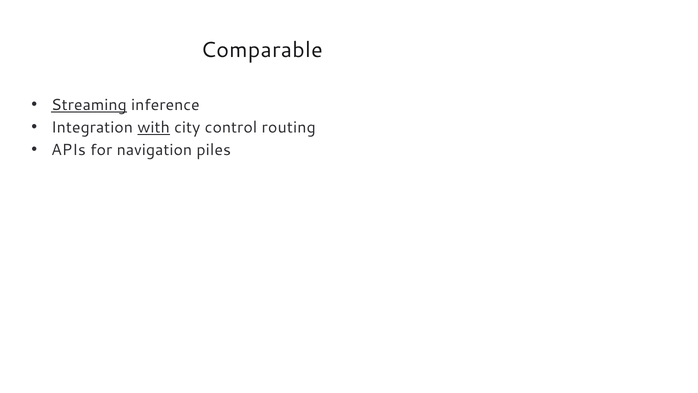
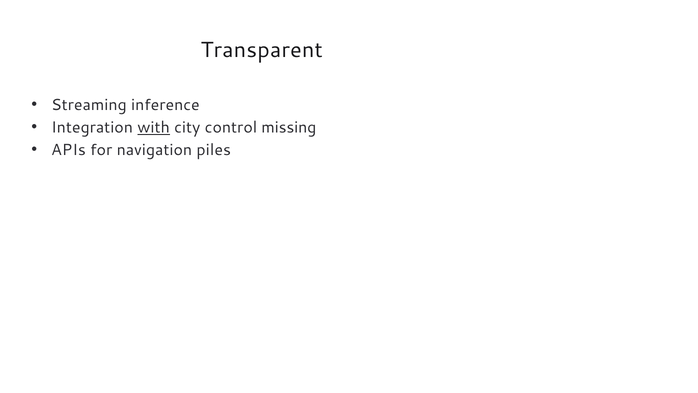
Comparable: Comparable -> Transparent
Streaming underline: present -> none
routing: routing -> missing
